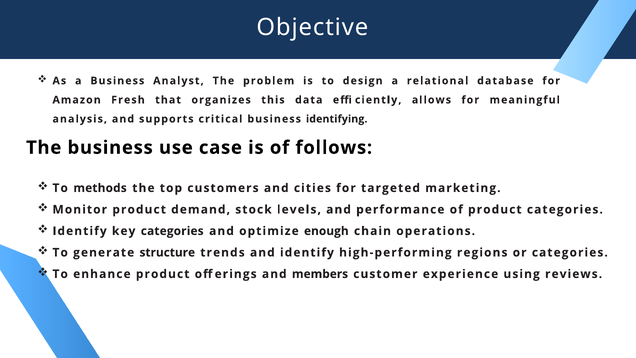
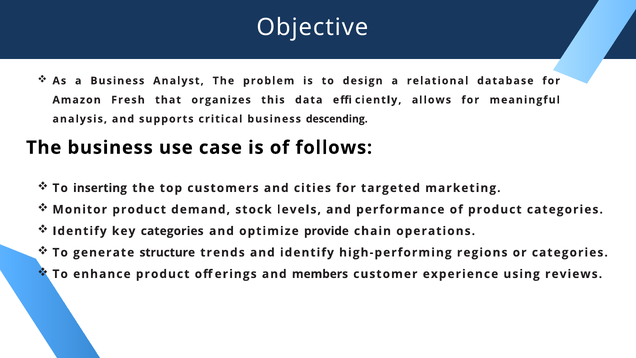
identifying: identifying -> descending
methods: methods -> inserting
enough: enough -> provide
